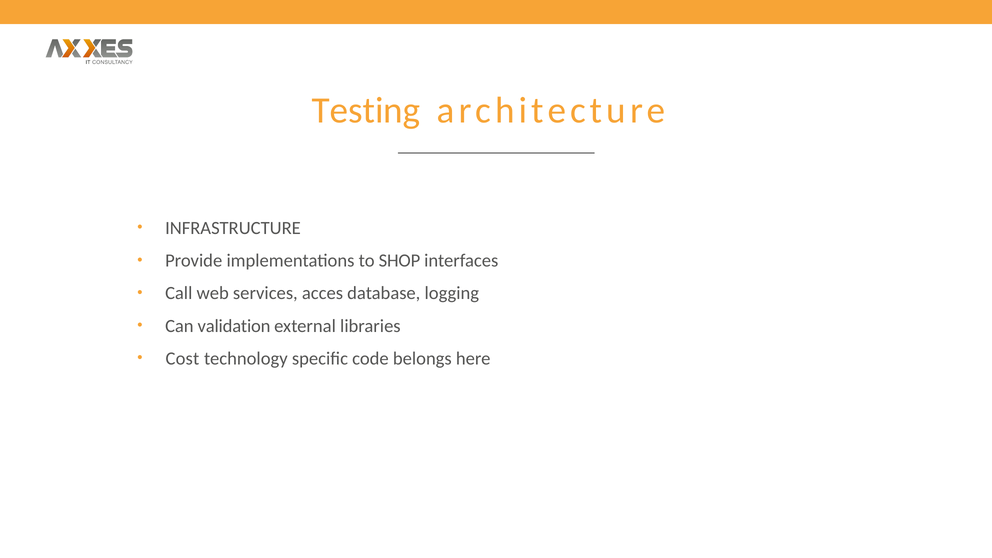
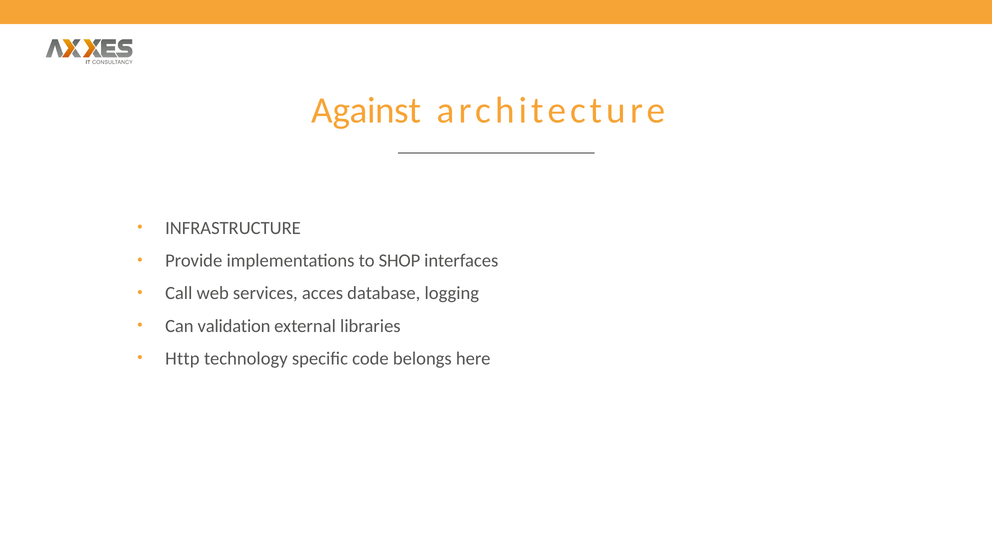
Testing: Testing -> Against
Cost: Cost -> Http
